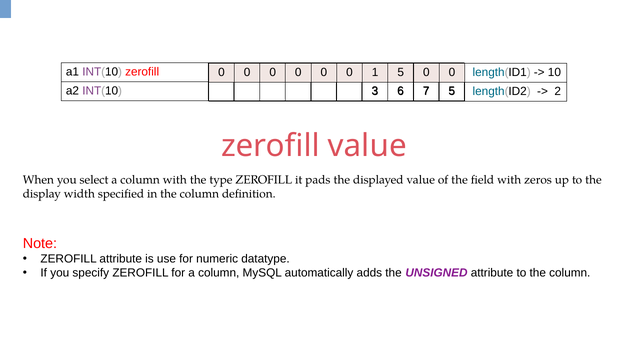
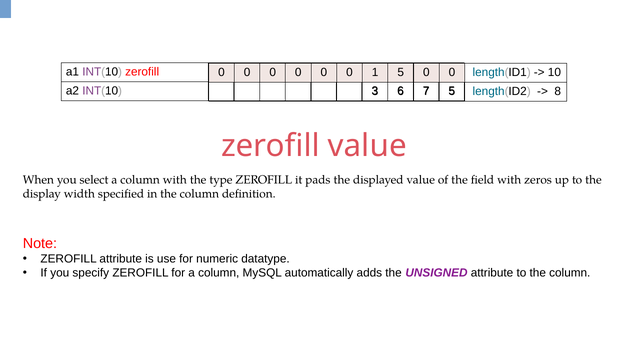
2: 2 -> 8
